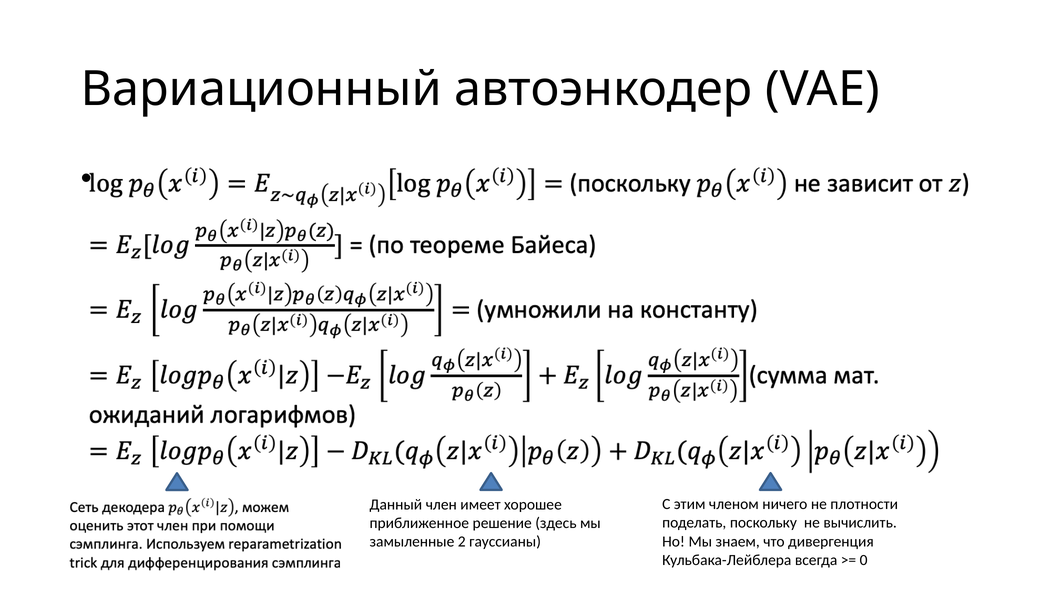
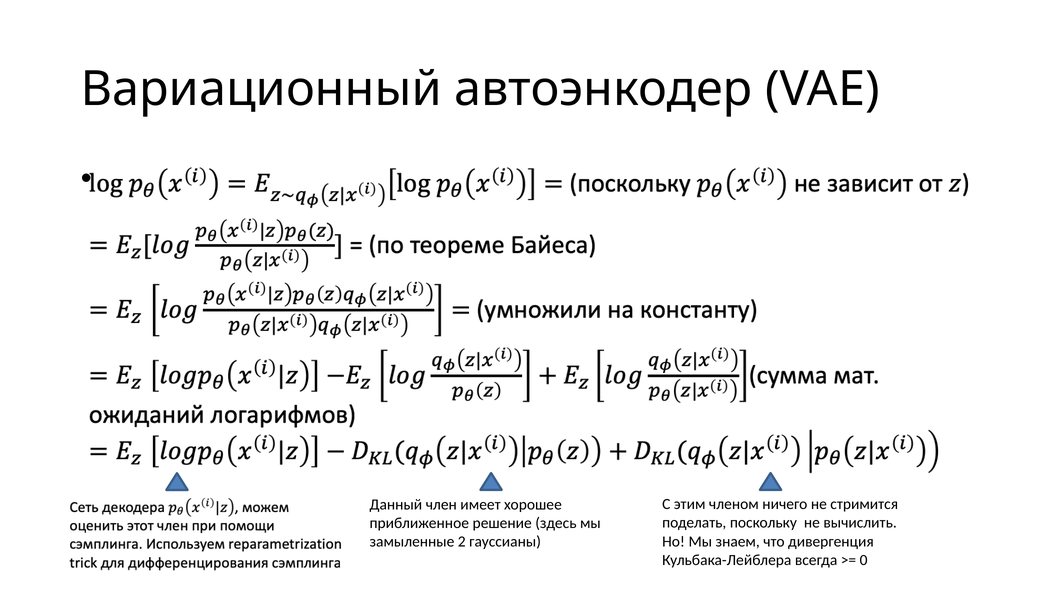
плотности: плотности -> стримится
